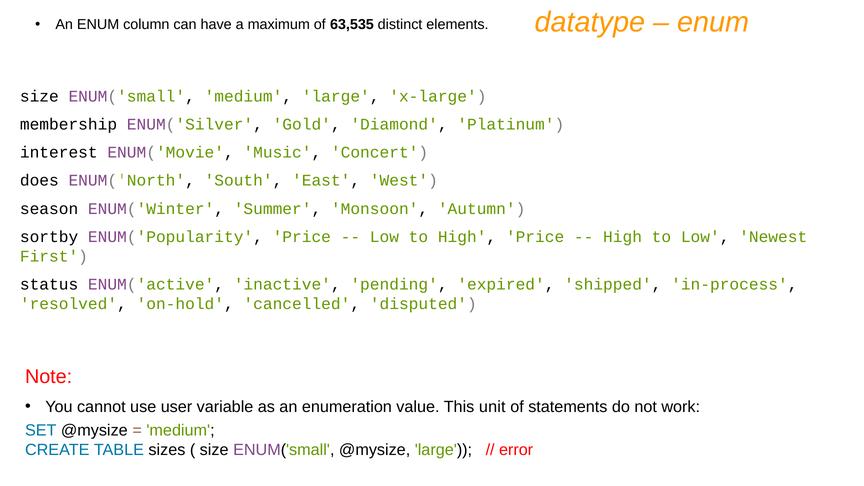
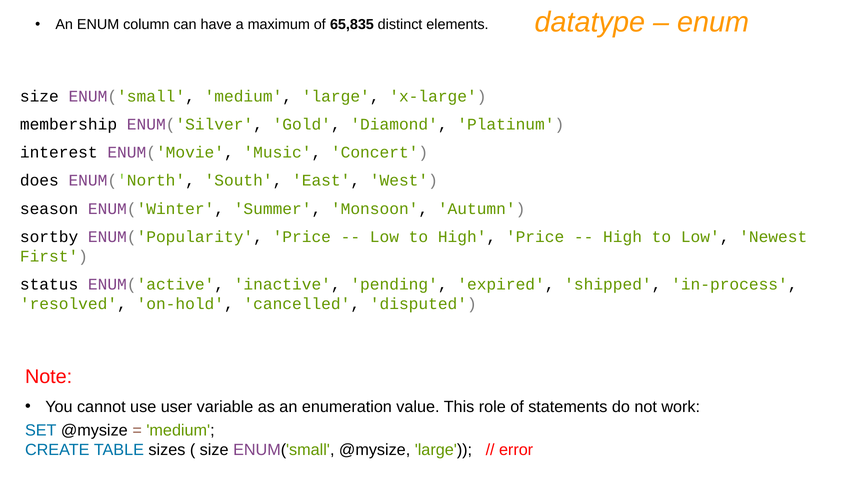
63,535: 63,535 -> 65,835
unit: unit -> role
